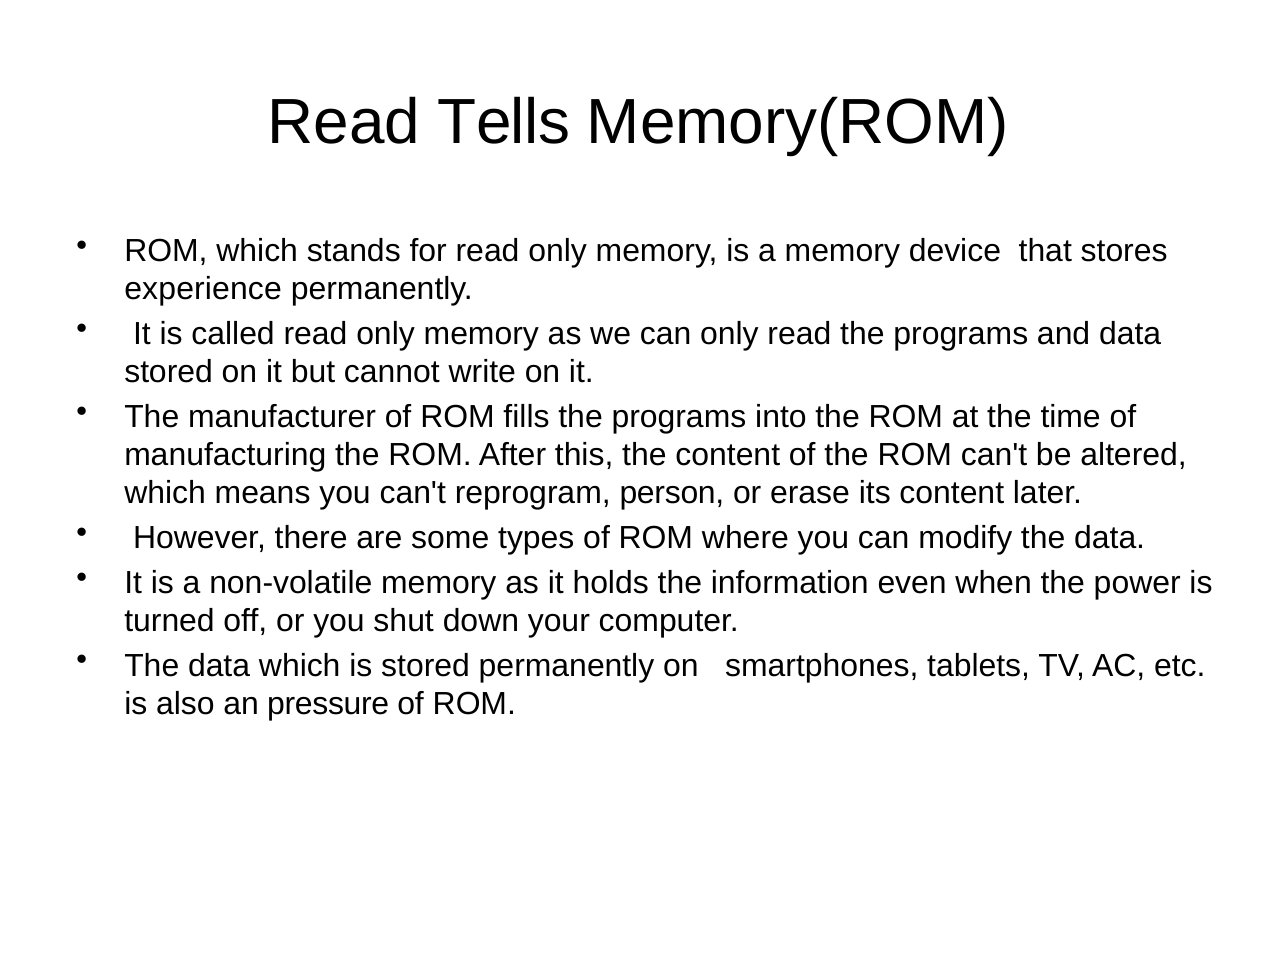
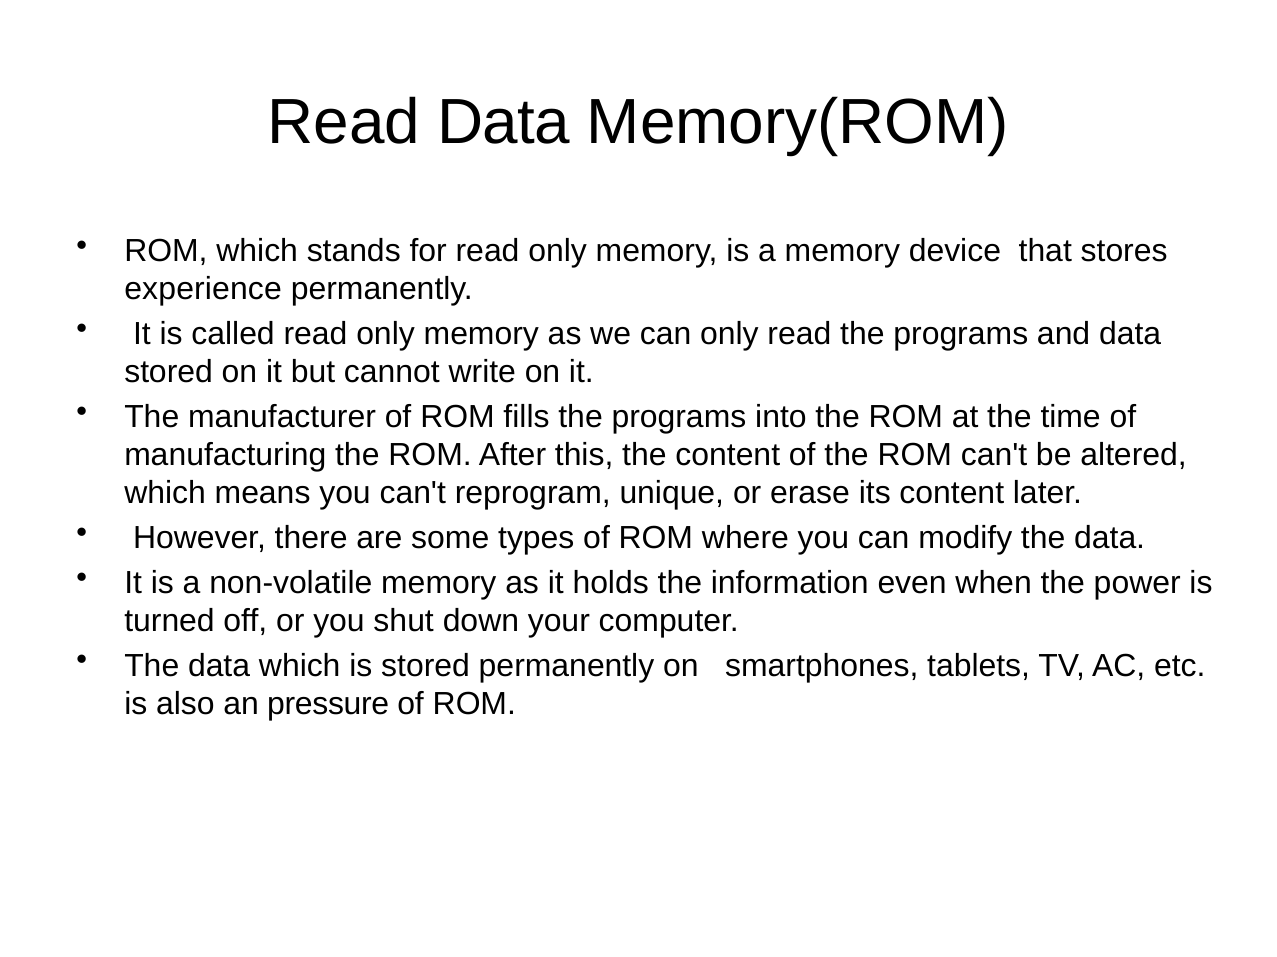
Read Tells: Tells -> Data
person: person -> unique
